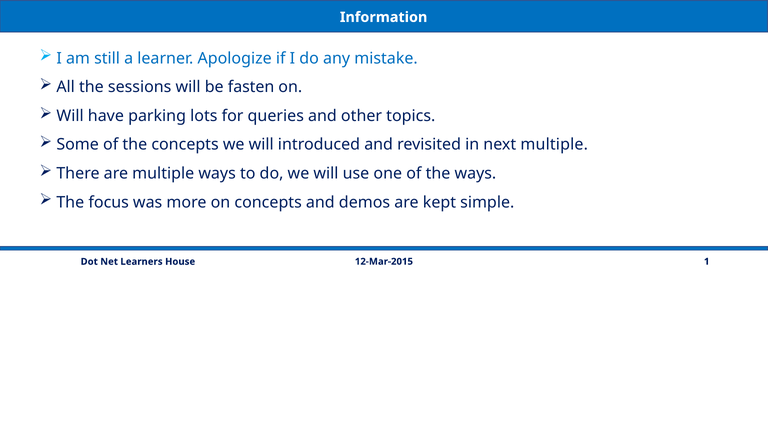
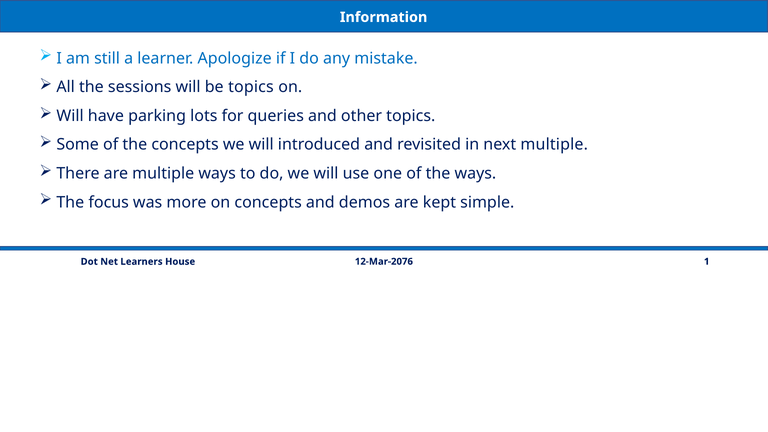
be fasten: fasten -> topics
12-Mar-2015: 12-Mar-2015 -> 12-Mar-2076
